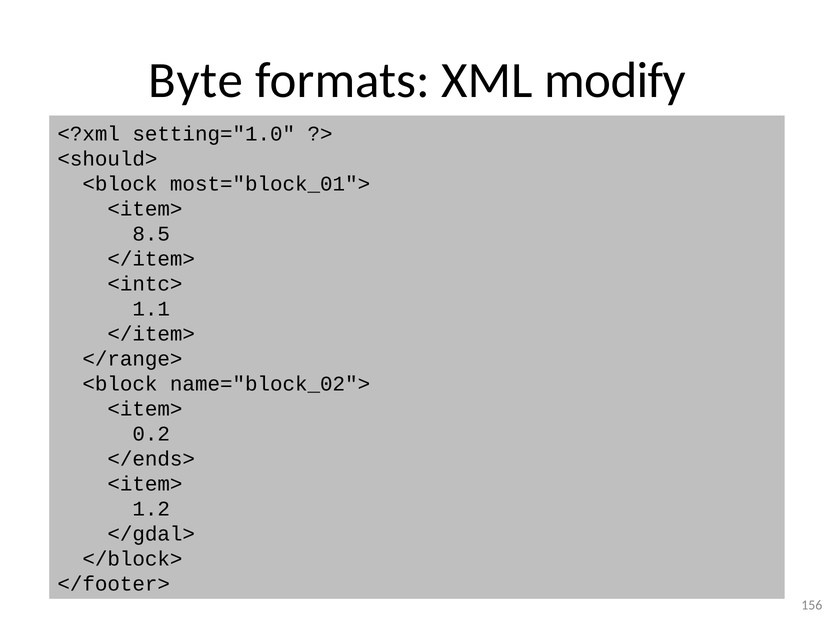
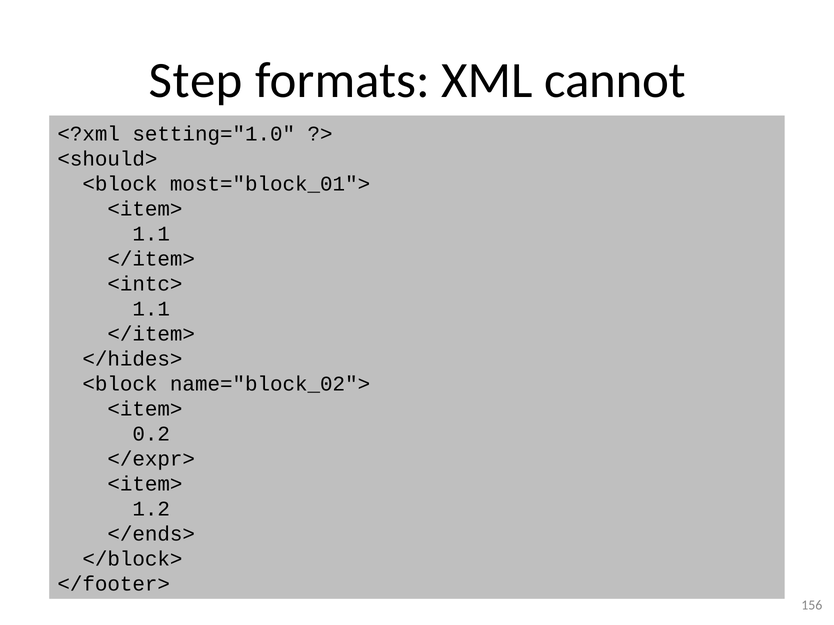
Byte: Byte -> Step
modify: modify -> cannot
8.5 at (151, 234): 8.5 -> 1.1
</range>: </range> -> </hides>
</ends>: </ends> -> </expr>
</gdal>: </gdal> -> </ends>
